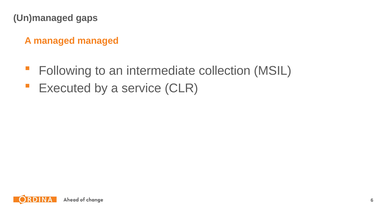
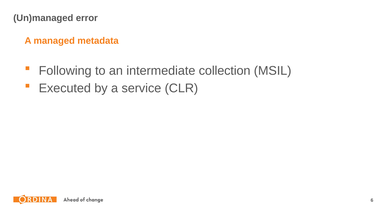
gaps: gaps -> error
managed managed: managed -> metadata
